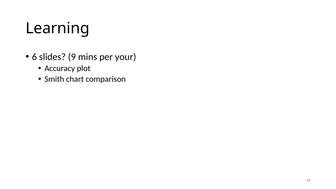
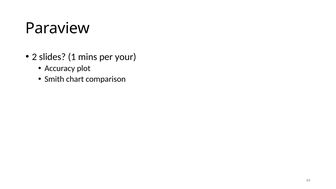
Learning: Learning -> Paraview
6: 6 -> 2
9: 9 -> 1
